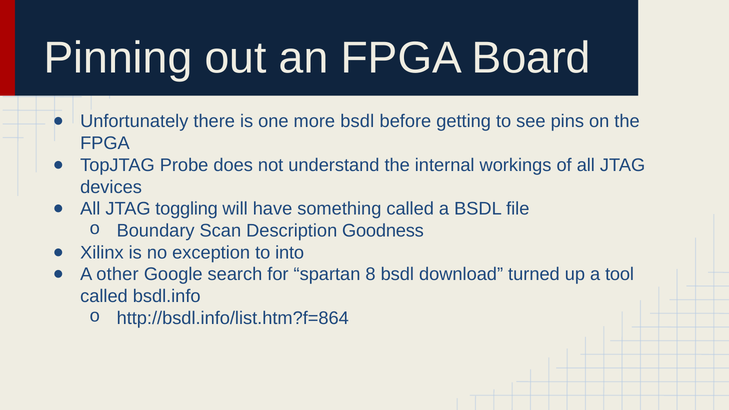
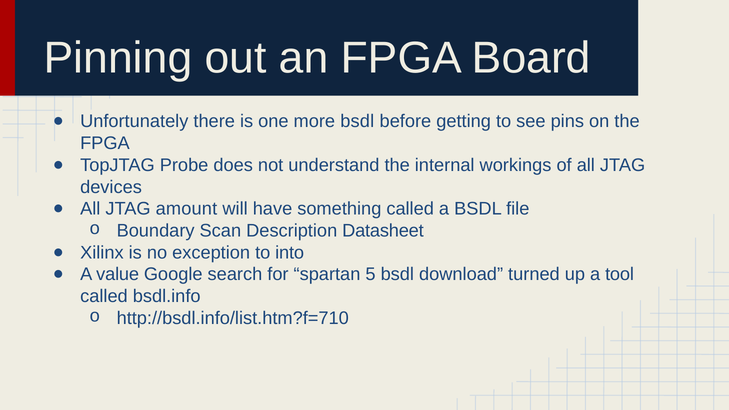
toggling: toggling -> amount
Goodness: Goodness -> Datasheet
other: other -> value
8: 8 -> 5
http://bsdl.info/list.htm?f=864: http://bsdl.info/list.htm?f=864 -> http://bsdl.info/list.htm?f=710
